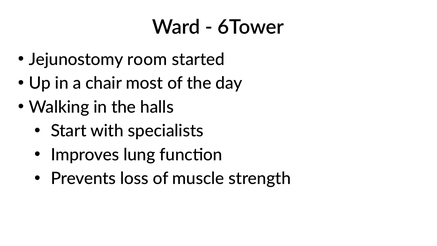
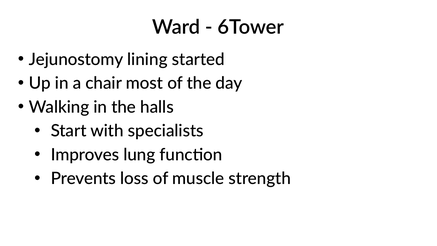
room: room -> lining
